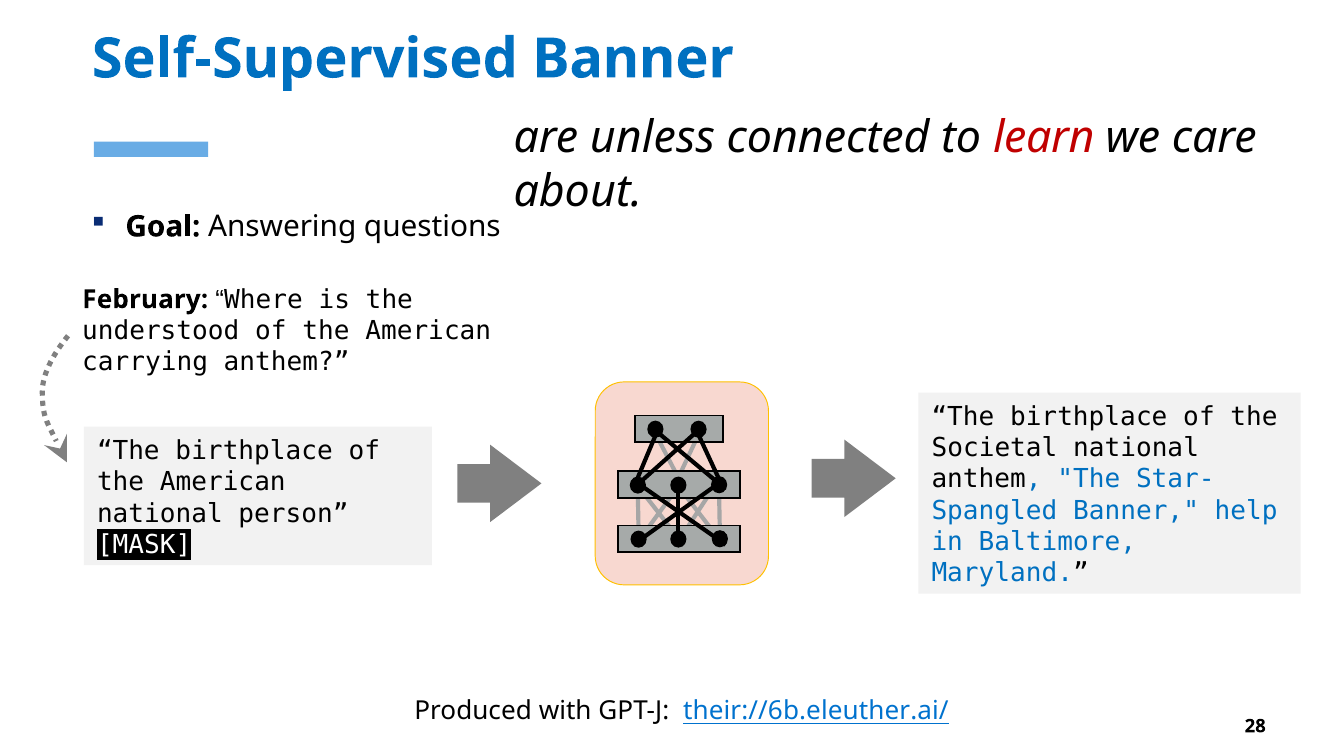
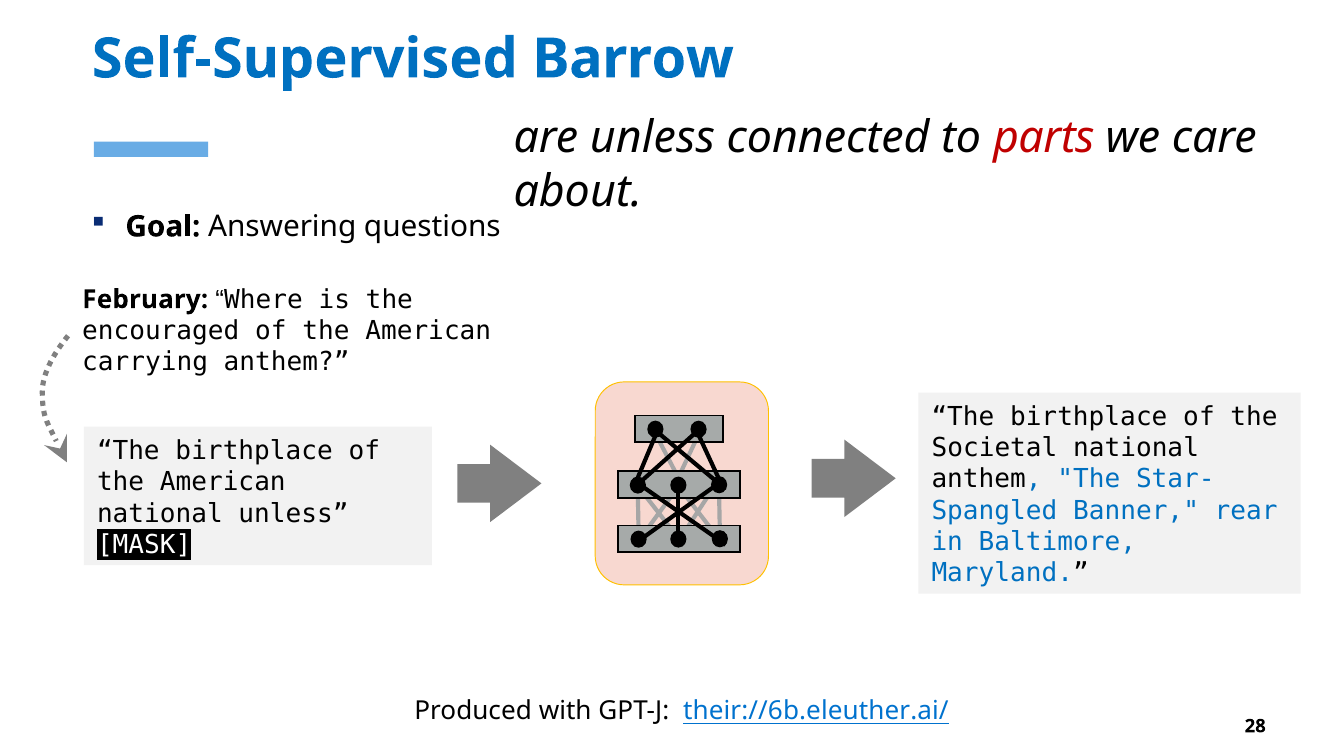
Self-Supervised Banner: Banner -> Barrow
learn: learn -> parts
understood: understood -> encouraged
help: help -> rear
national person: person -> unless
